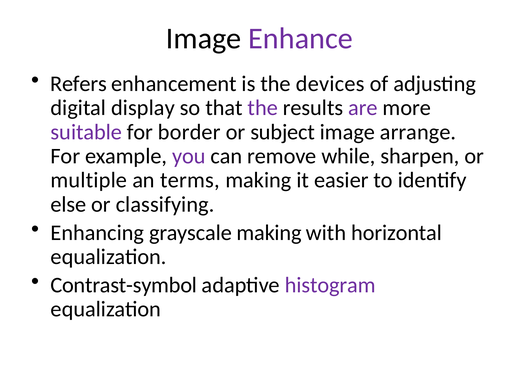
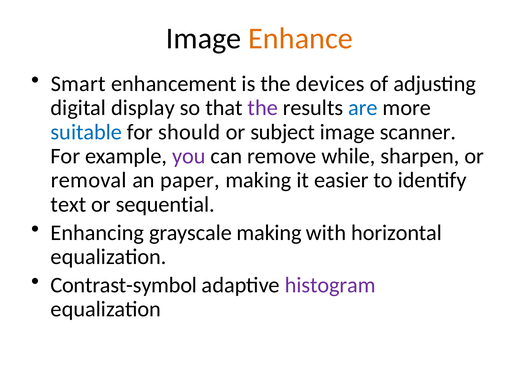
Enhance colour: purple -> orange
Refers: Refers -> Smart
are colour: purple -> blue
suitable colour: purple -> blue
border: border -> should
arrange: arrange -> scanner
multiple: multiple -> removal
terms: terms -> paper
else: else -> text
classifying: classifying -> sequential
